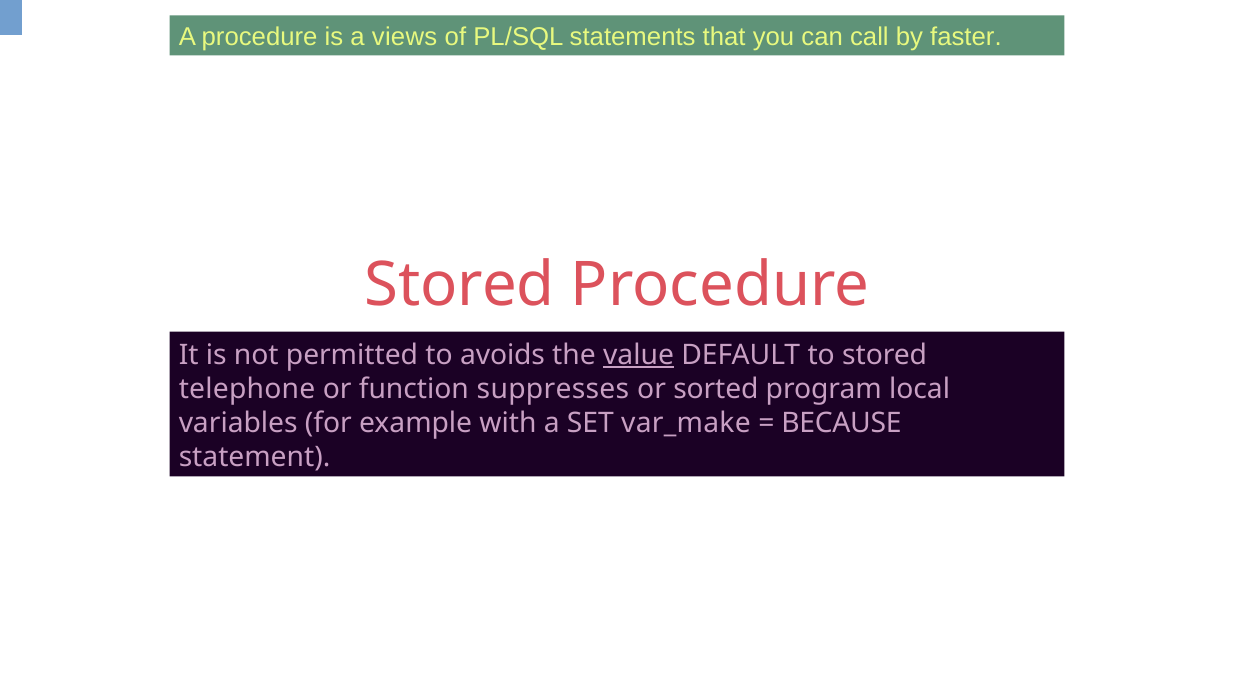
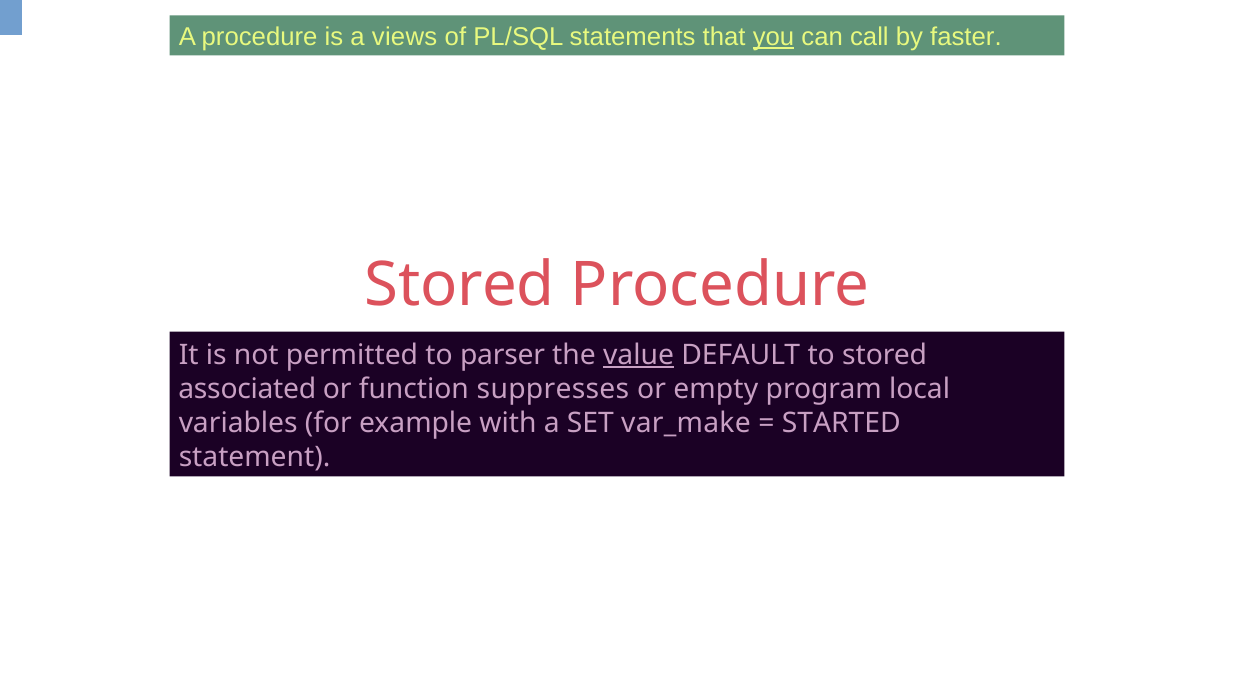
you underline: none -> present
avoids: avoids -> parser
telephone: telephone -> associated
sorted: sorted -> empty
BECAUSE: BECAUSE -> STARTED
